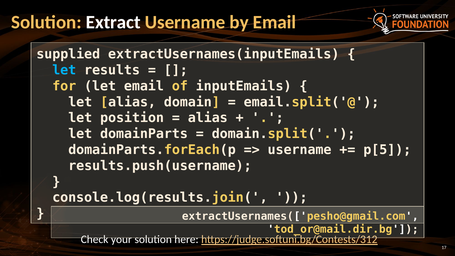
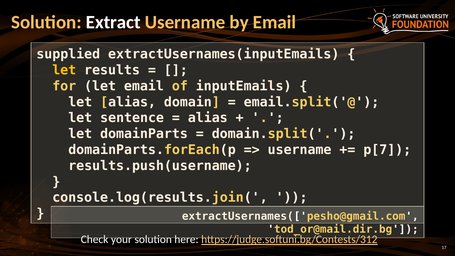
let at (64, 70) colour: light blue -> yellow
position: position -> sentence
p[5: p[5 -> p[7
